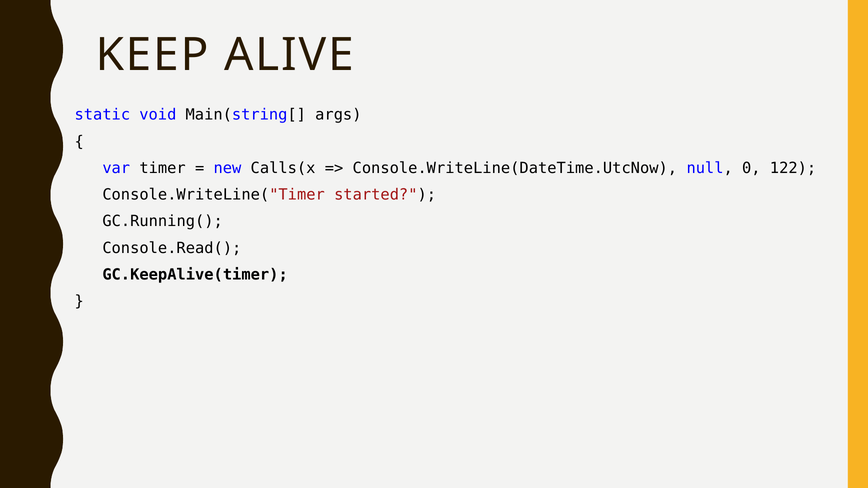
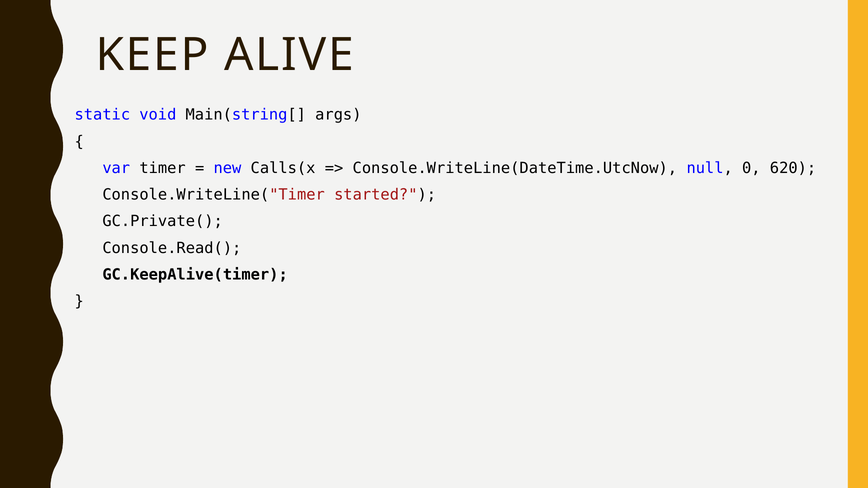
122: 122 -> 620
GC.Running(: GC.Running( -> GC.Private(
